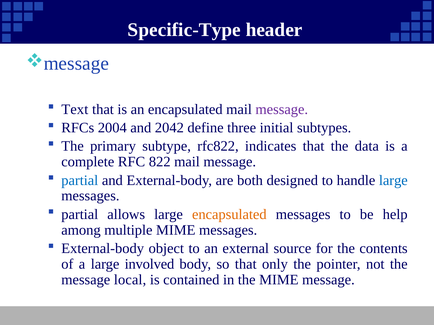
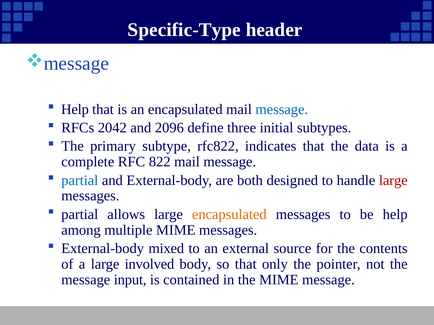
Text at (75, 109): Text -> Help
message at (282, 109) colour: purple -> blue
2004: 2004 -> 2042
2042: 2042 -> 2096
large at (393, 181) colour: blue -> red
object: object -> mixed
local: local -> input
